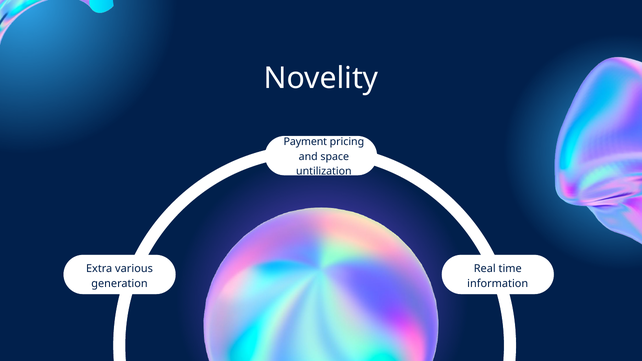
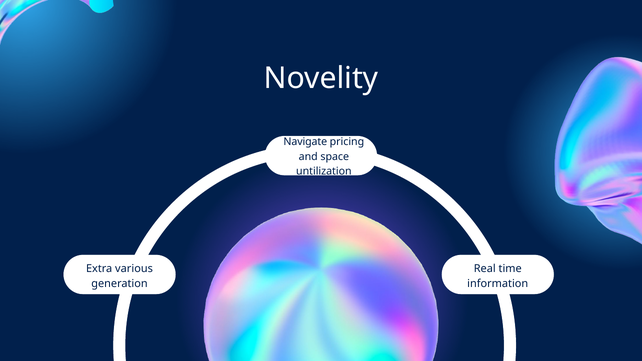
Payment: Payment -> Navigate
